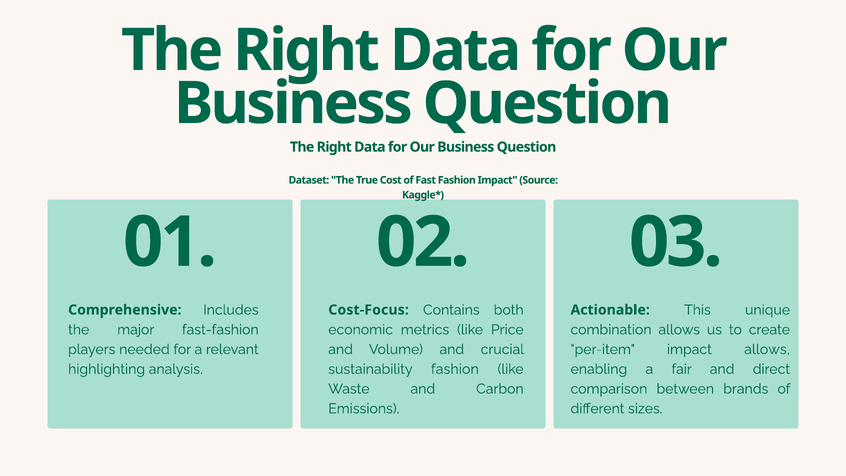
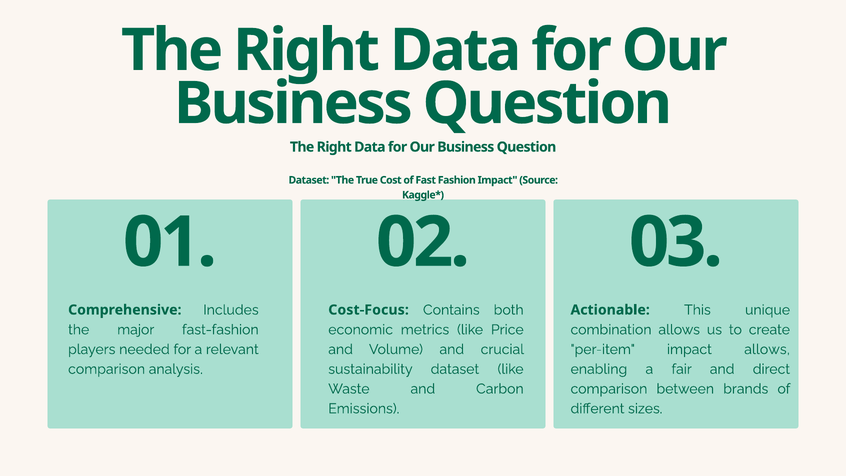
highlighting at (107, 369): highlighting -> comparison
sustainability fashion: fashion -> dataset
